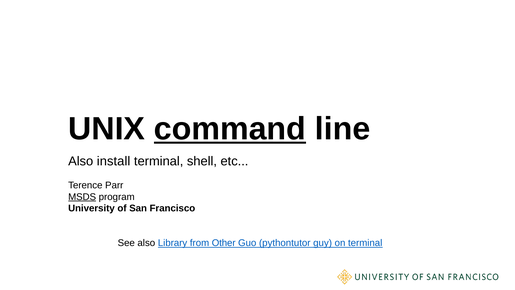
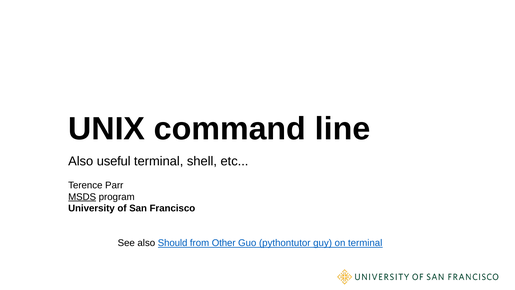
command underline: present -> none
install: install -> useful
Library: Library -> Should
